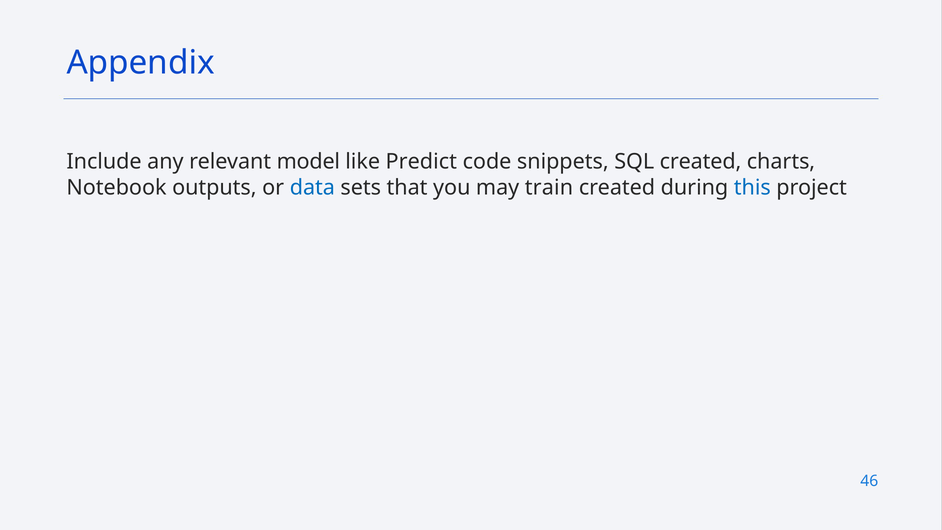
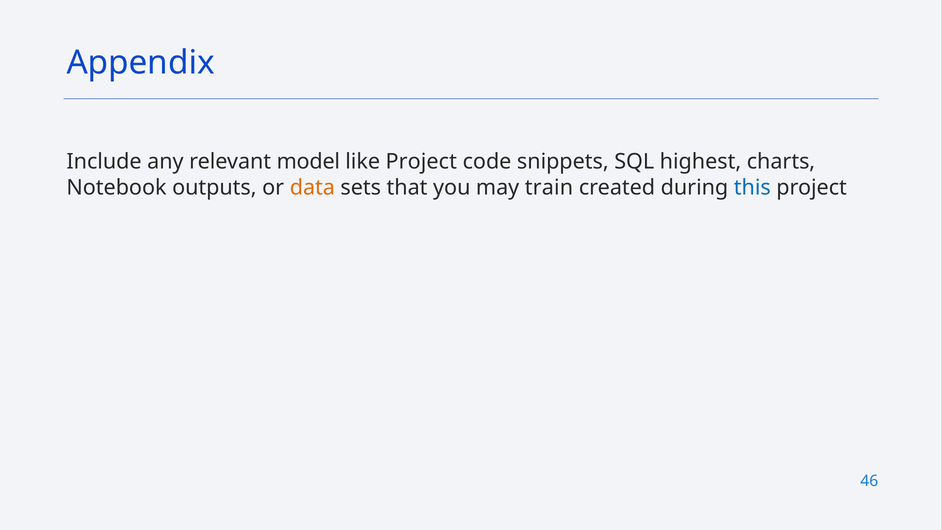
like Predict: Predict -> Project
SQL created: created -> highest
data colour: blue -> orange
